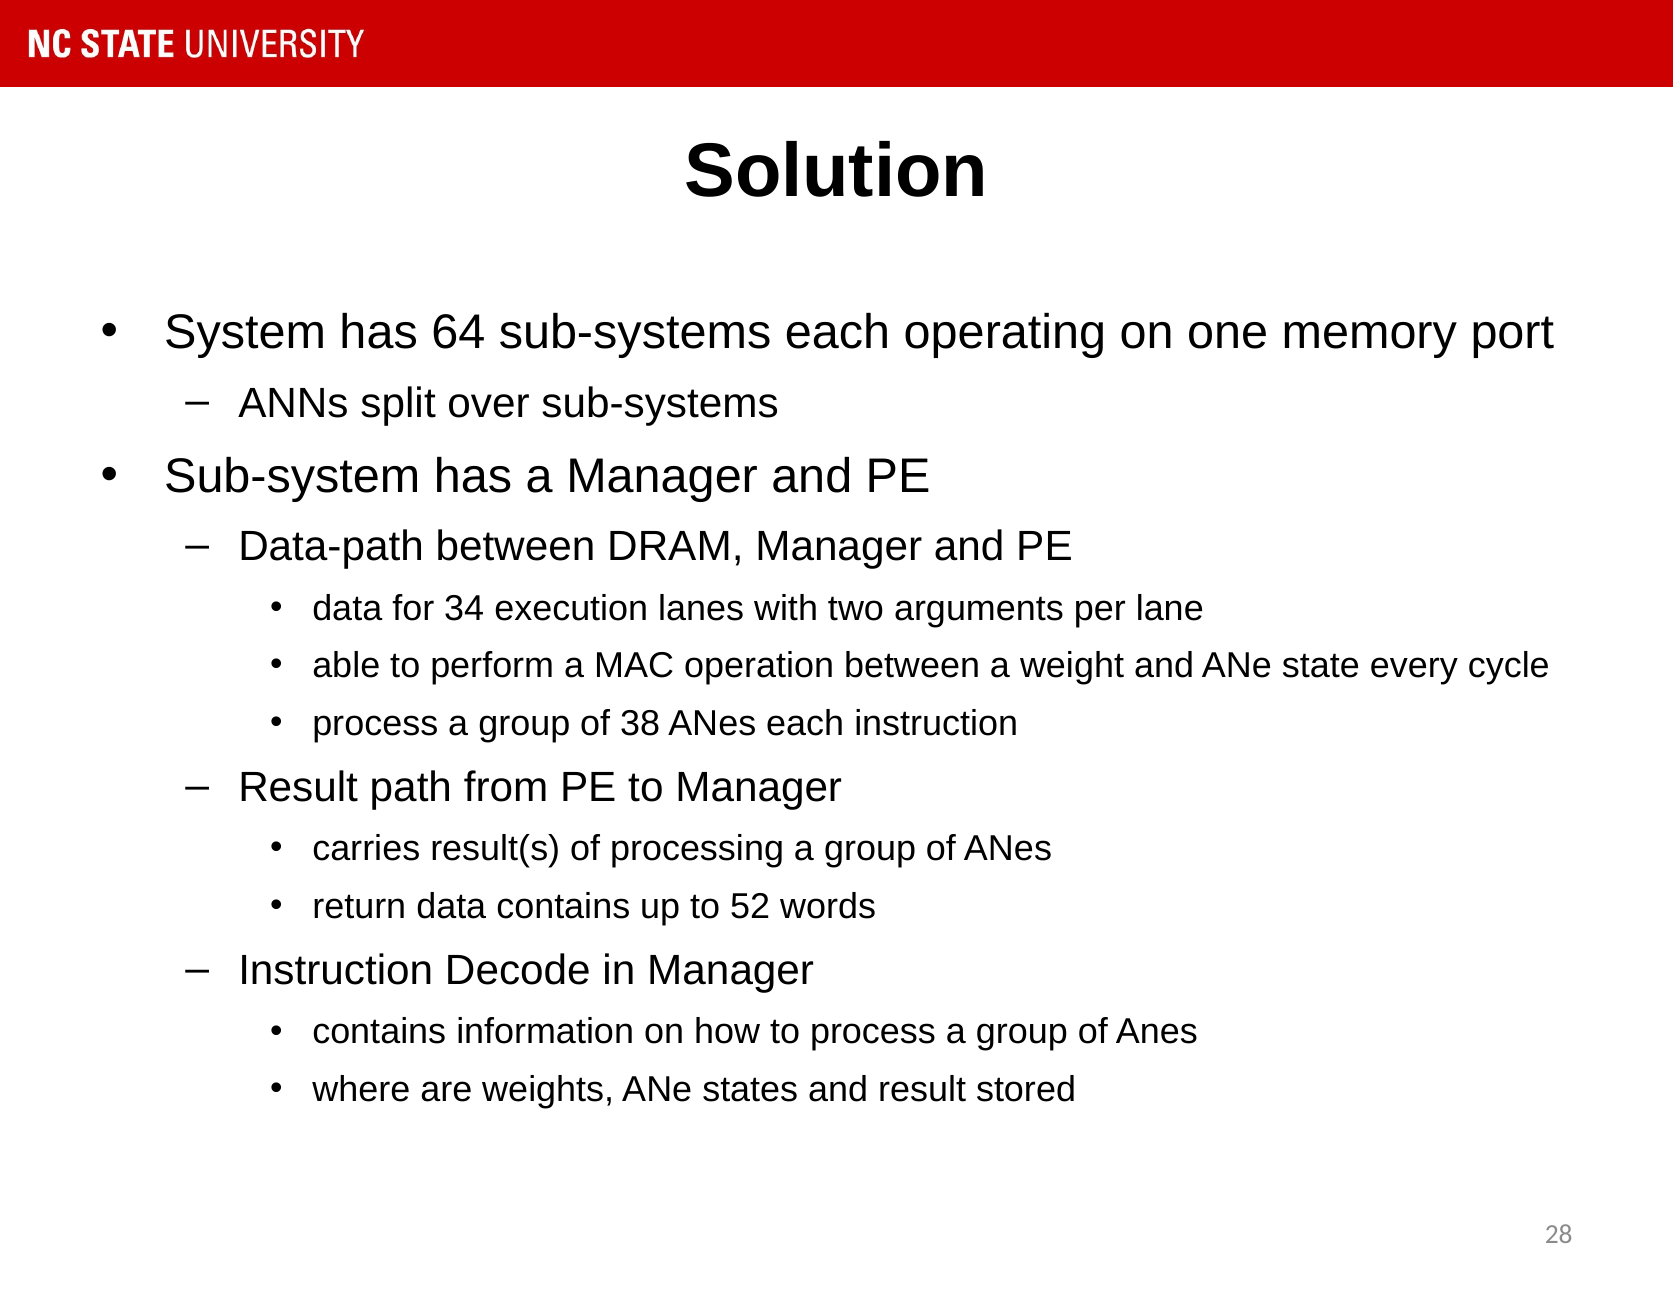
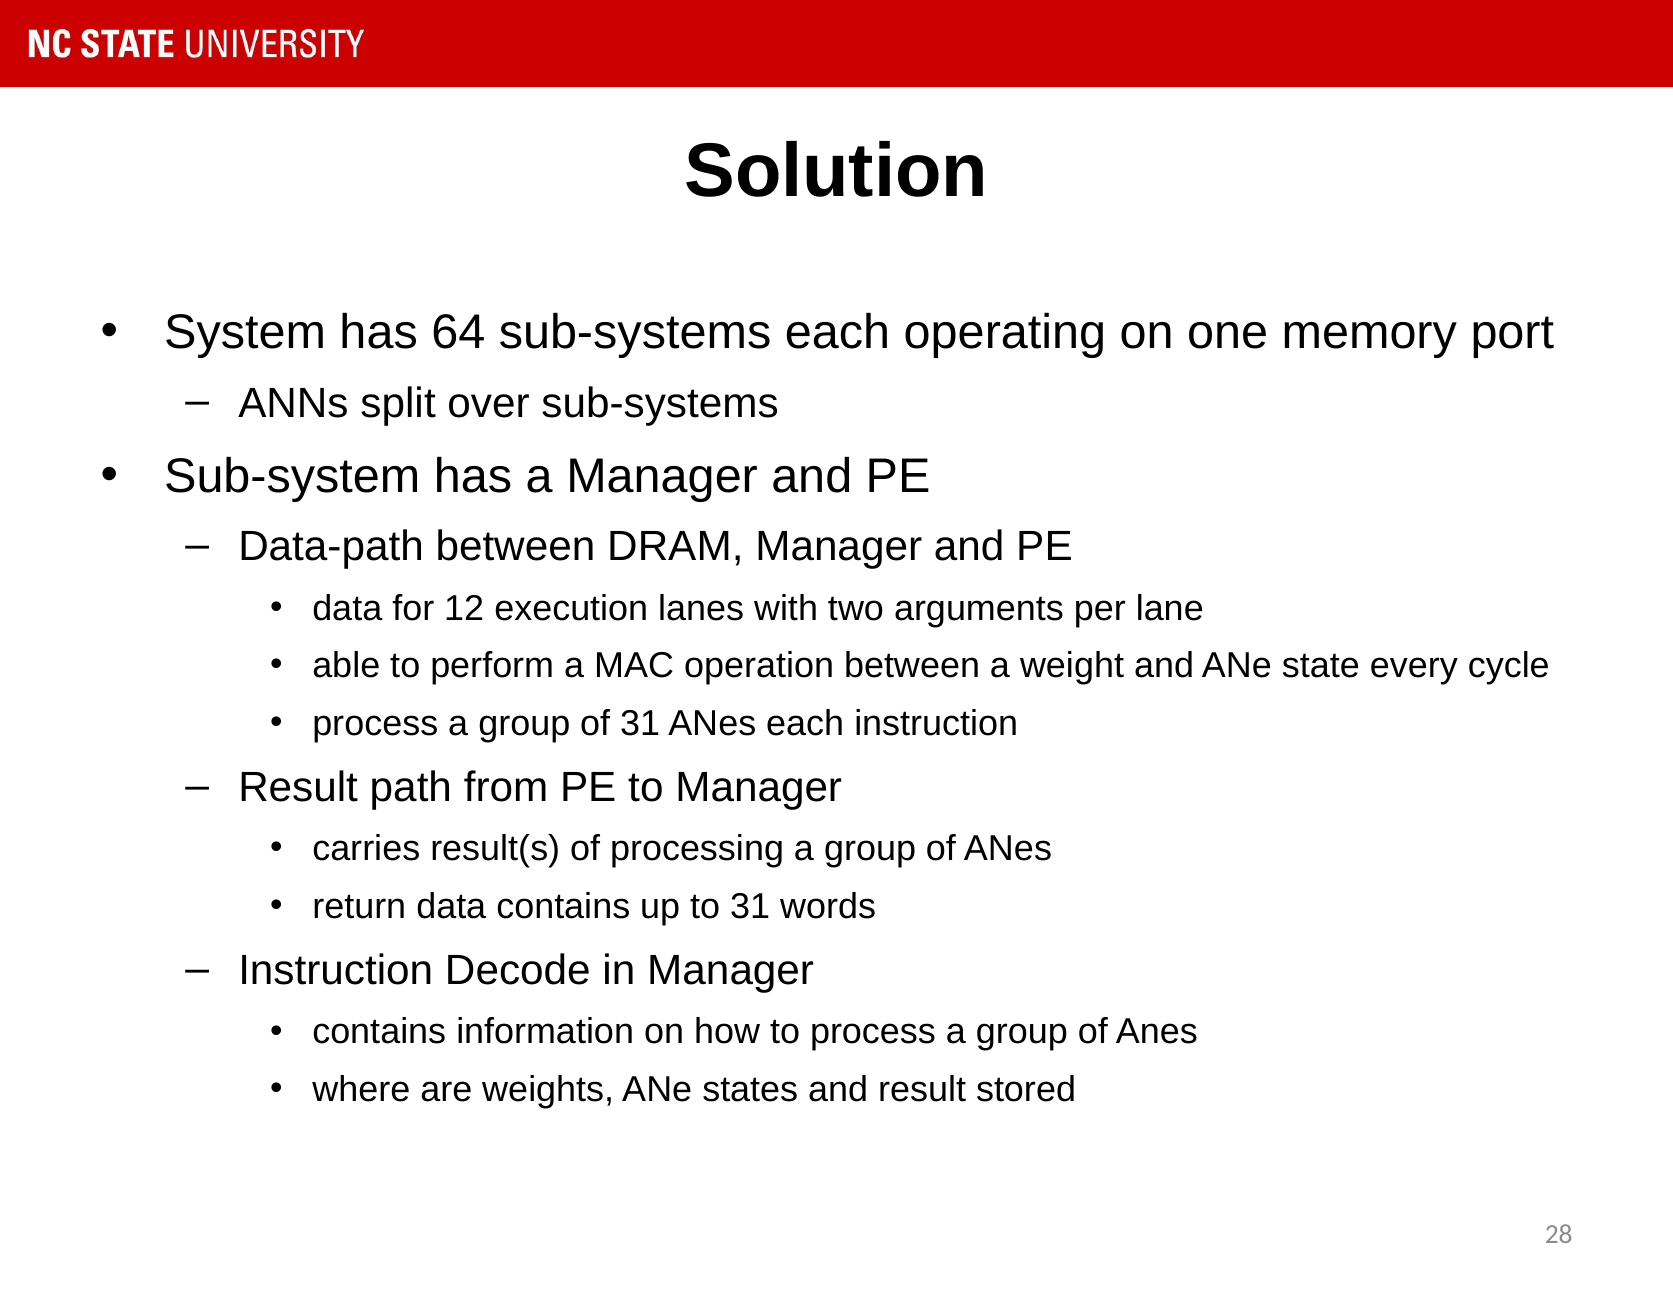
34: 34 -> 12
of 38: 38 -> 31
to 52: 52 -> 31
